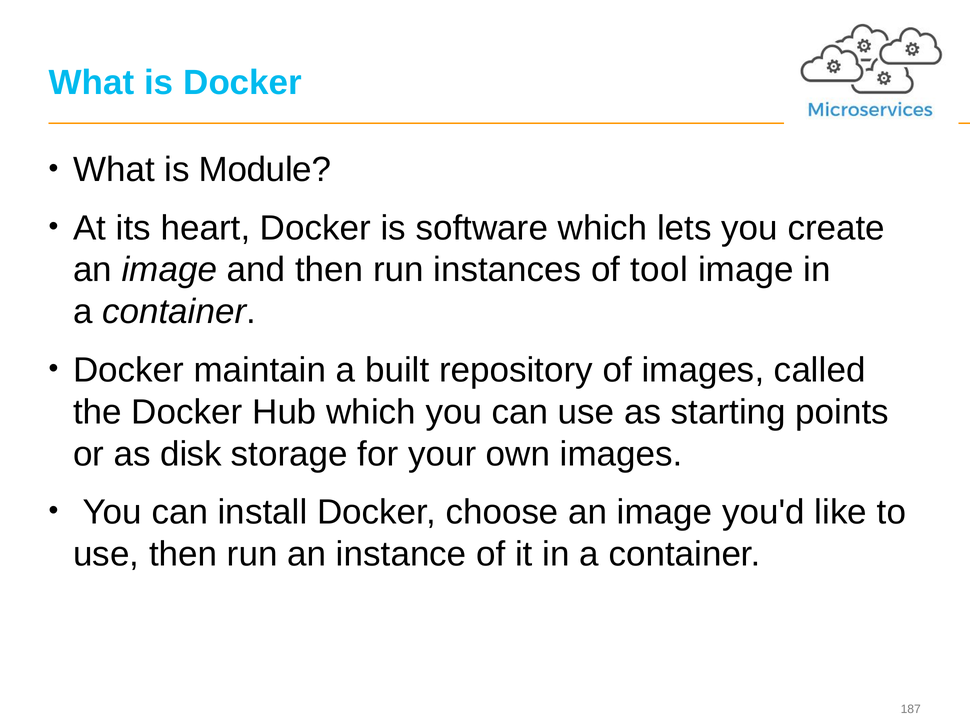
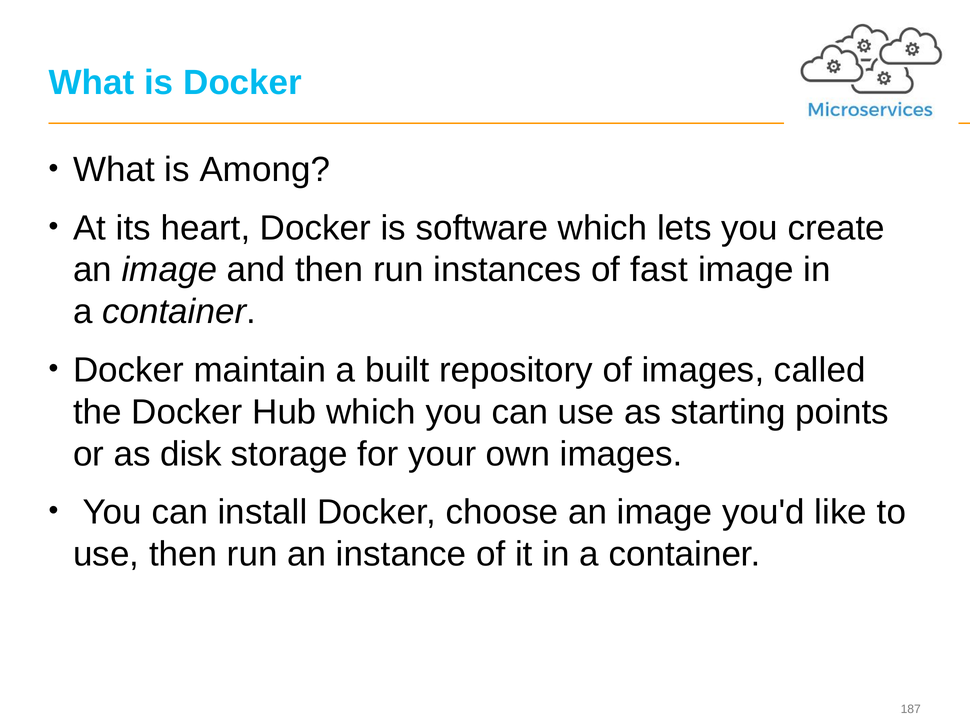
Module: Module -> Among
tool: tool -> fast
